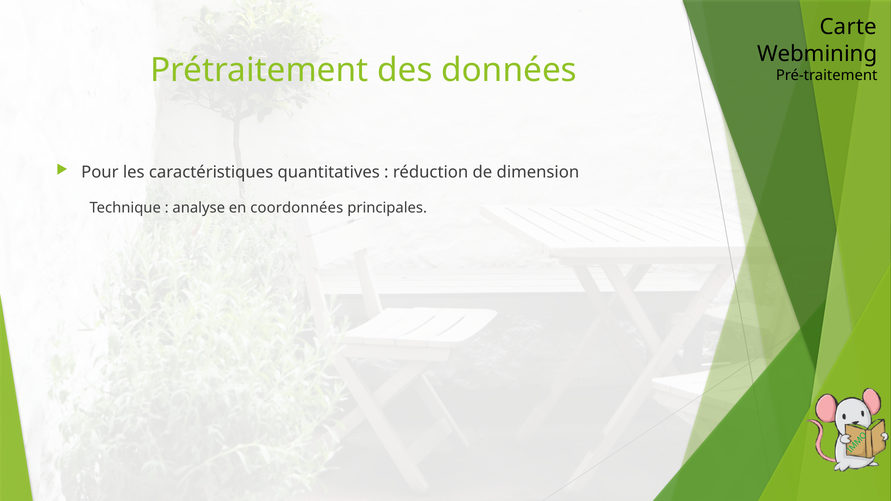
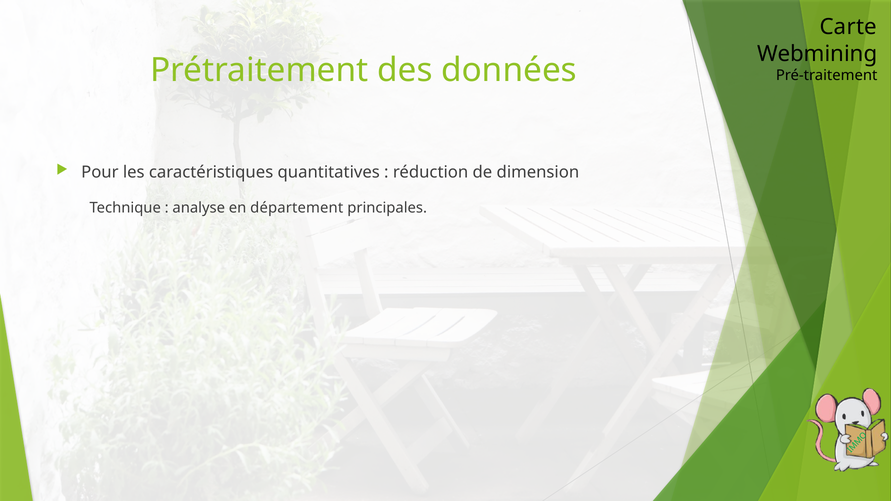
coordonnées: coordonnées -> département
